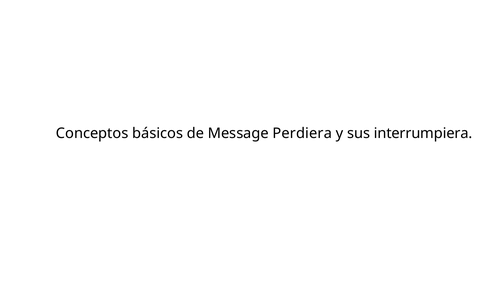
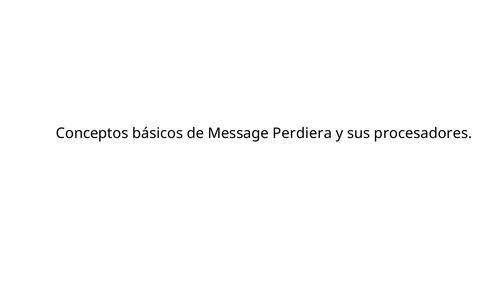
interrumpiera: interrumpiera -> procesadores
